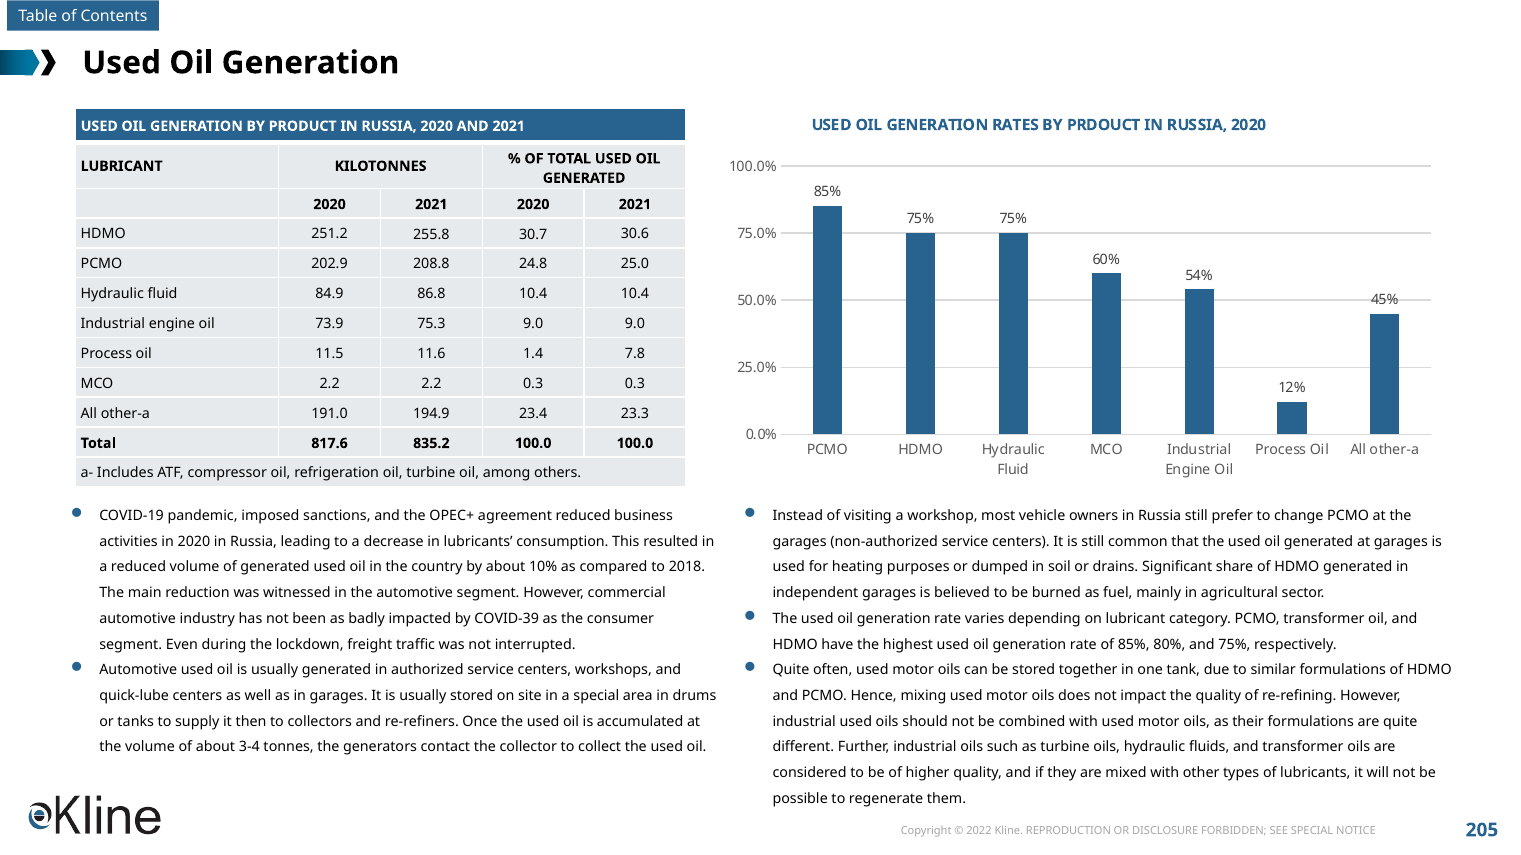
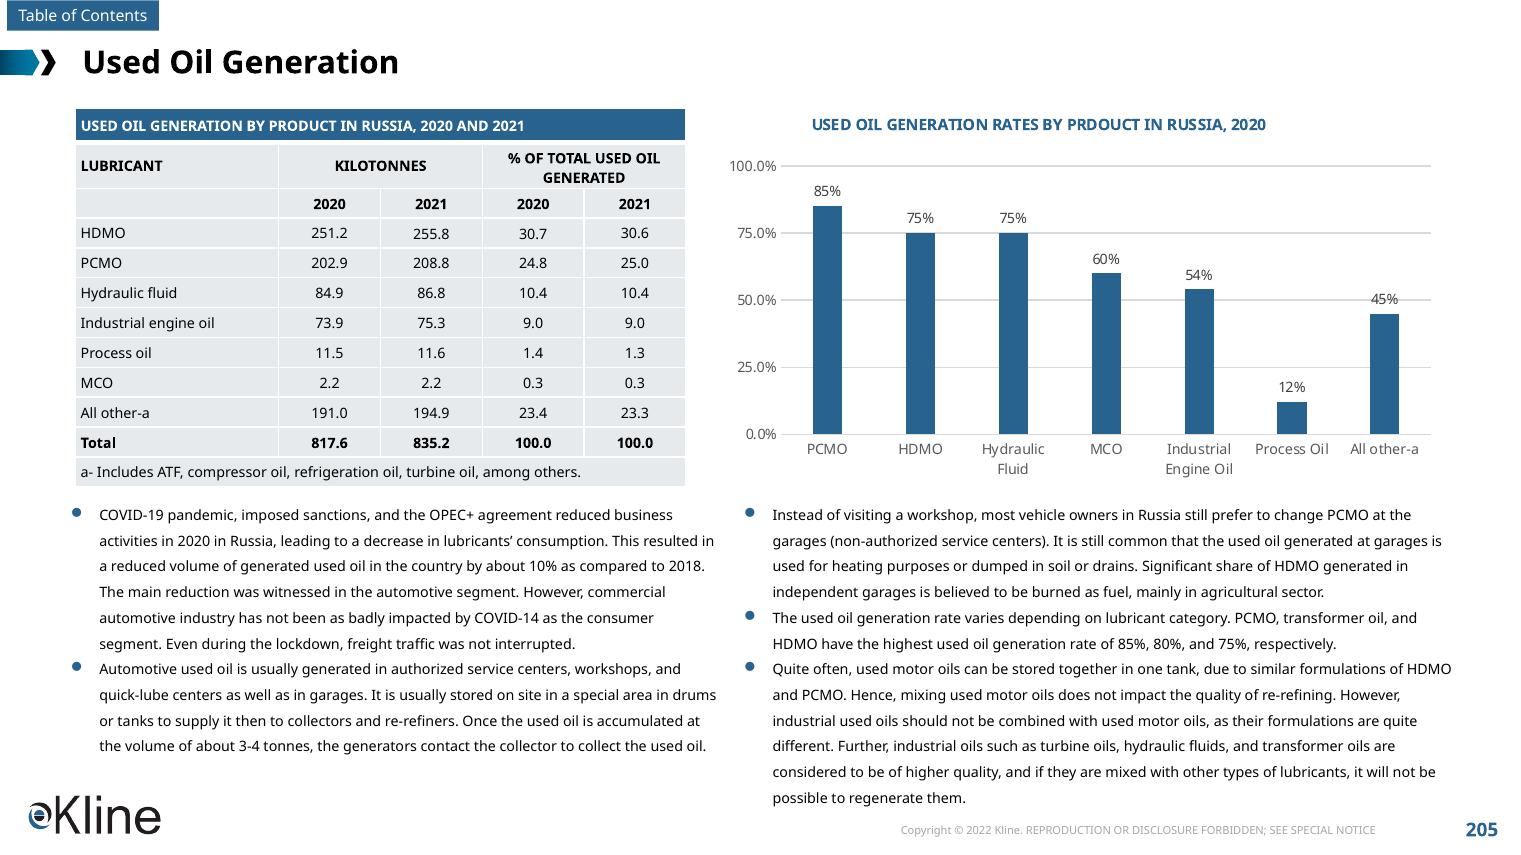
7.8: 7.8 -> 1.3
COVID-39: COVID-39 -> COVID-14
